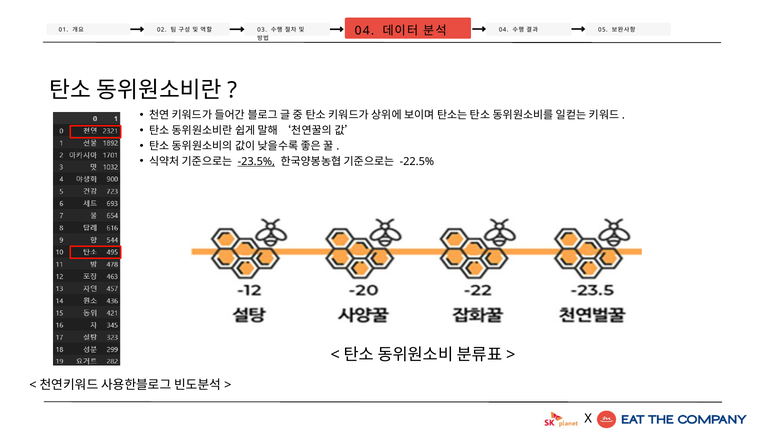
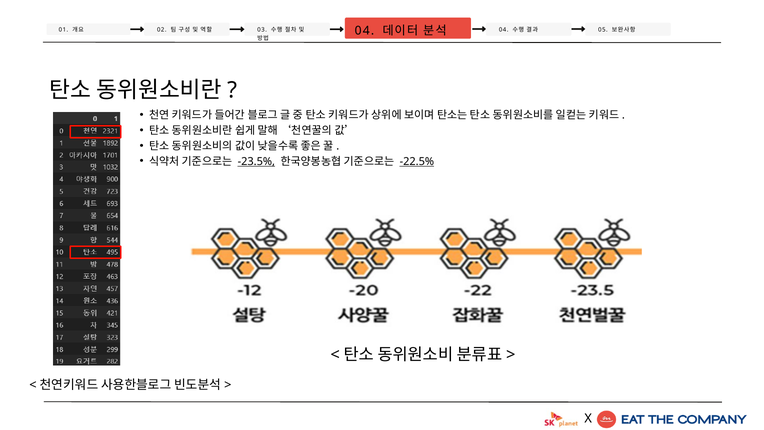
-22.5% underline: none -> present
